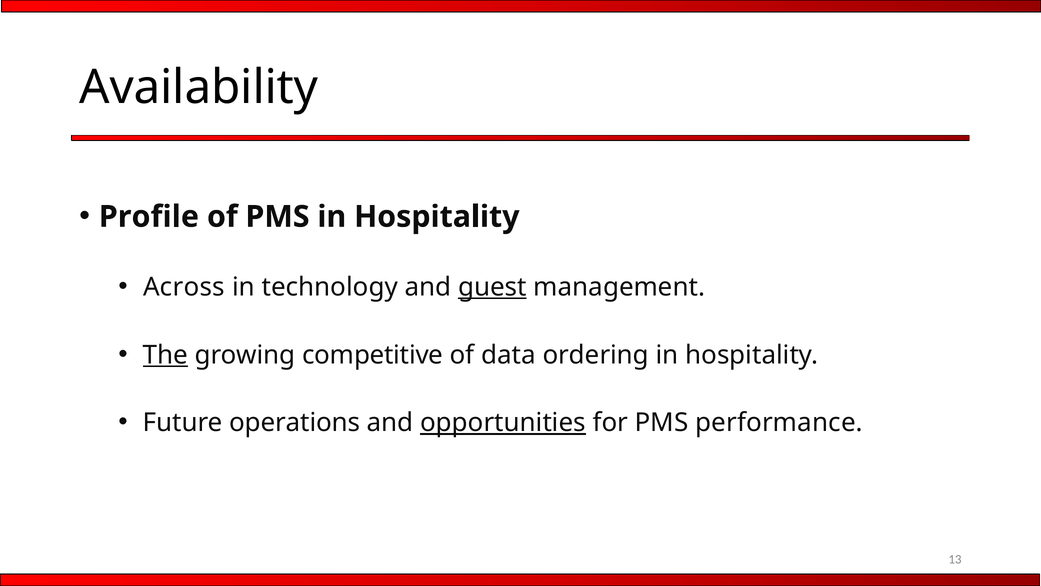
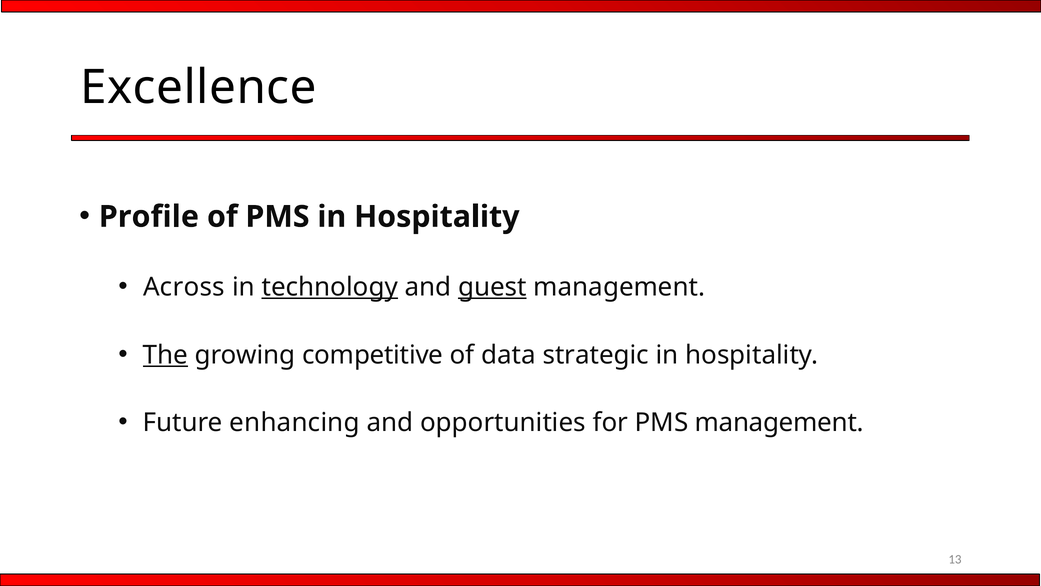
Availability: Availability -> Excellence
technology underline: none -> present
ordering: ordering -> strategic
operations: operations -> enhancing
opportunities underline: present -> none
PMS performance: performance -> management
